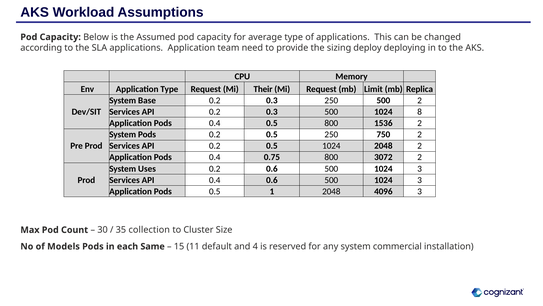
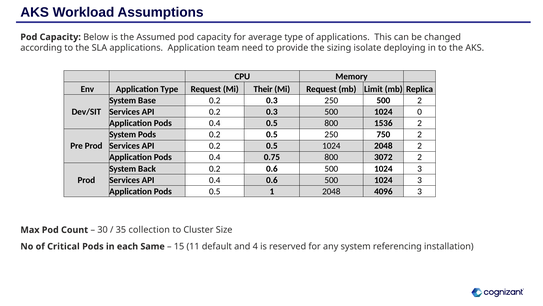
deploy: deploy -> isolate
8: 8 -> 0
Uses: Uses -> Back
Models: Models -> Critical
commercial: commercial -> referencing
